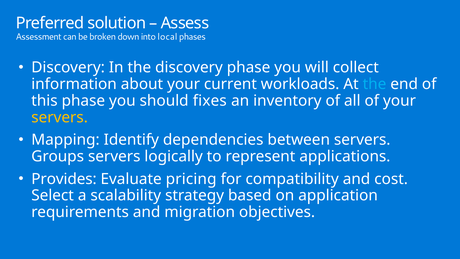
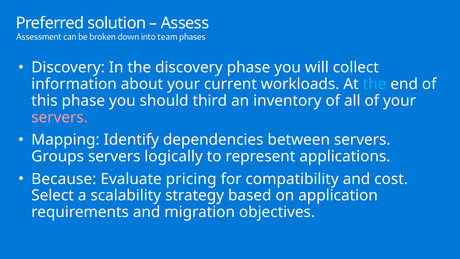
local: local -> team
fixes: fixes -> third
servers at (60, 117) colour: yellow -> pink
Provides: Provides -> Because
